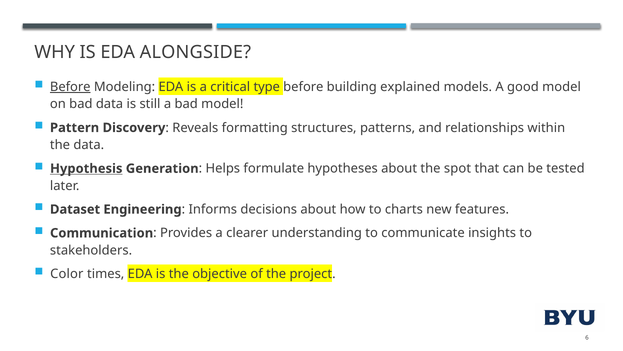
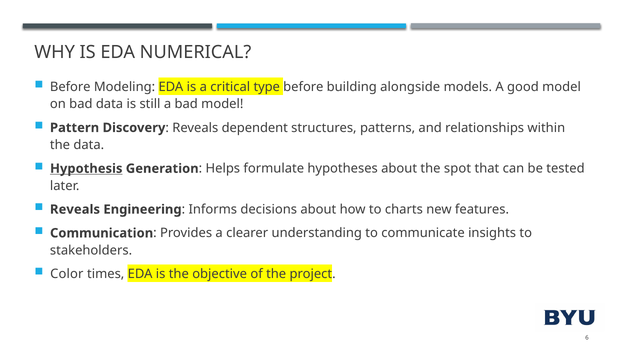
ALONGSIDE: ALONGSIDE -> NUMERICAL
Before at (70, 87) underline: present -> none
explained: explained -> alongside
formatting: formatting -> dependent
Dataset at (75, 209): Dataset -> Reveals
